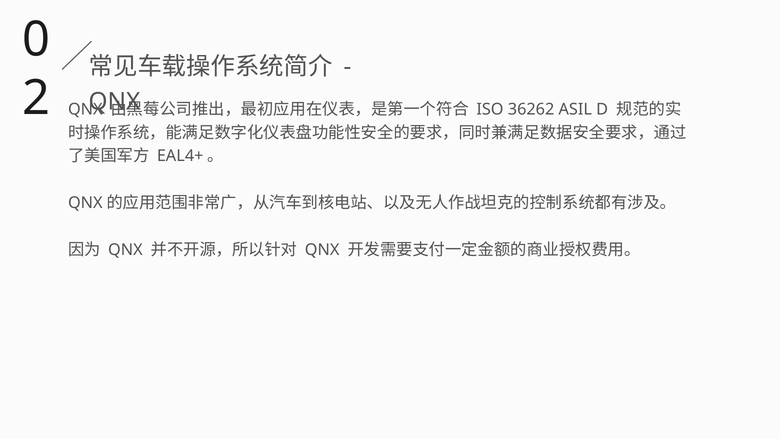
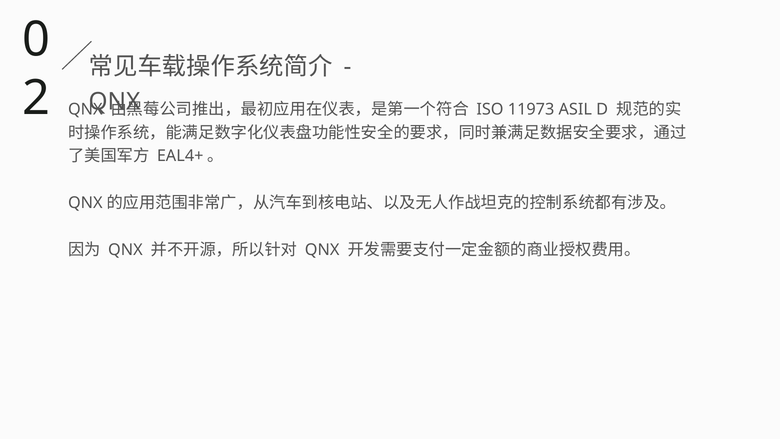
36262: 36262 -> 11973
